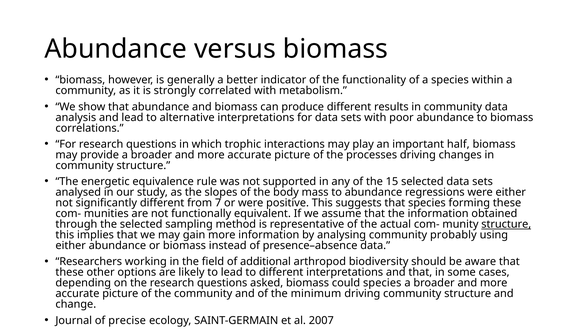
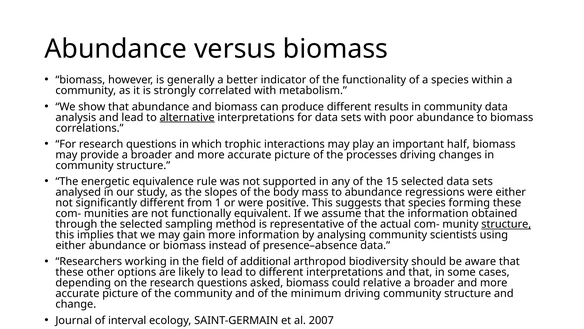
alternative underline: none -> present
7: 7 -> 1
probably: probably -> scientists
could species: species -> relative
precise: precise -> interval
